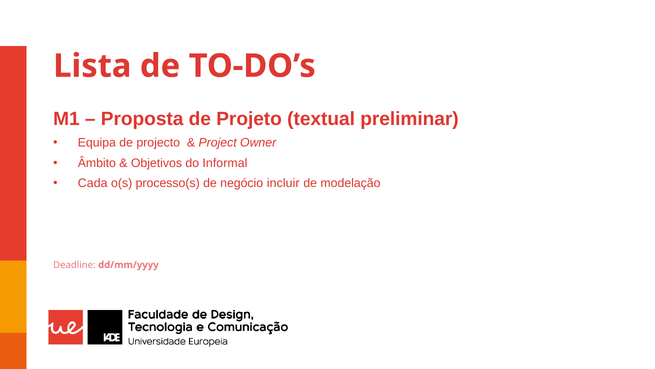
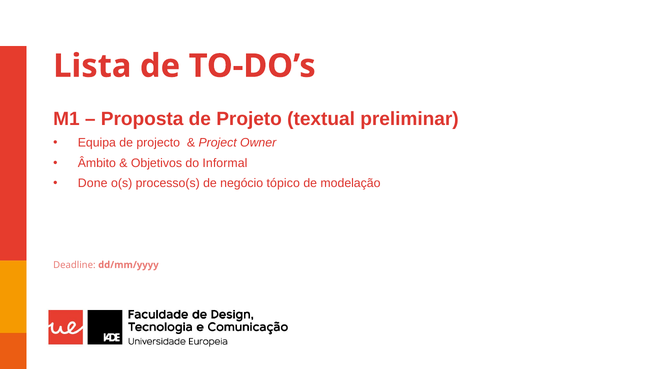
Cada: Cada -> Done
incluir: incluir -> tópico
